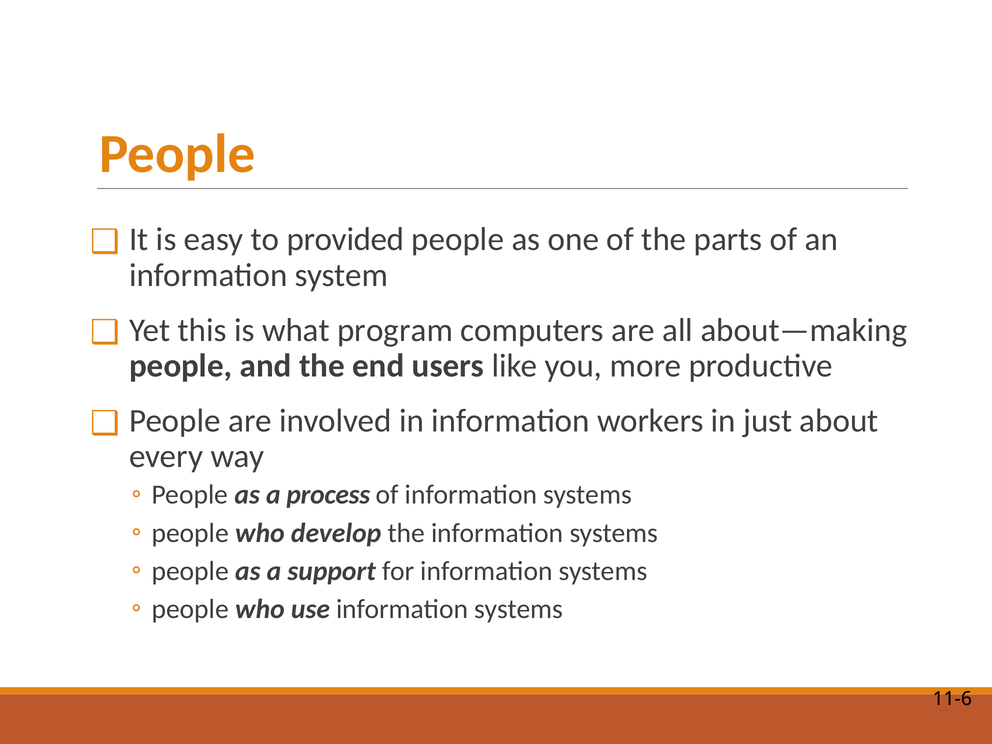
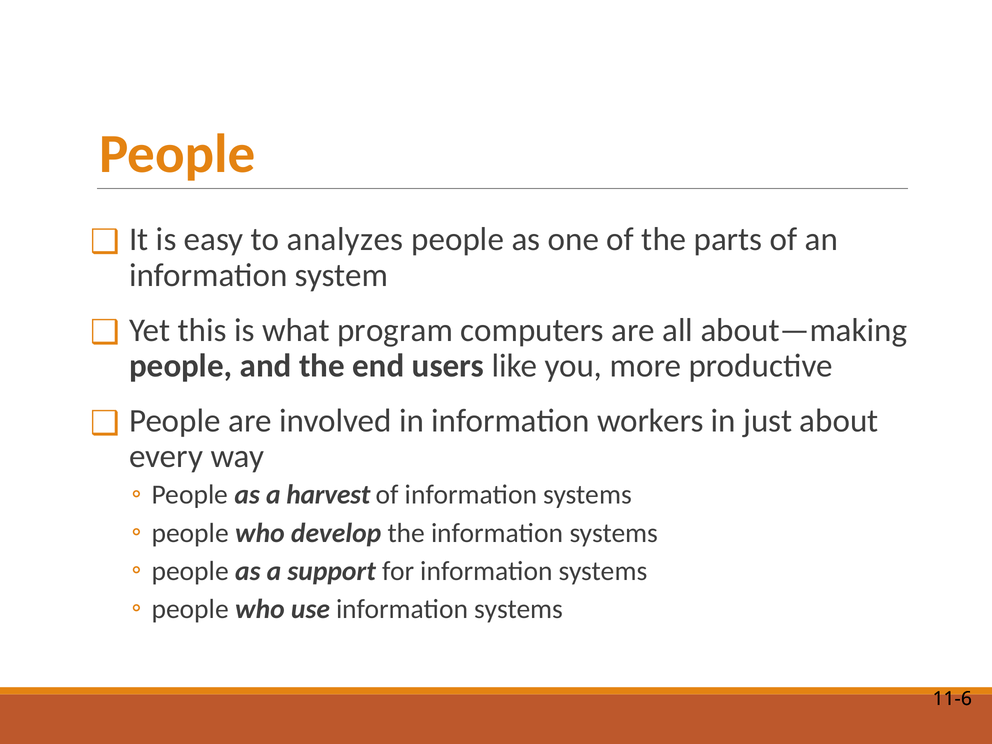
provided: provided -> analyzes
process: process -> harvest
